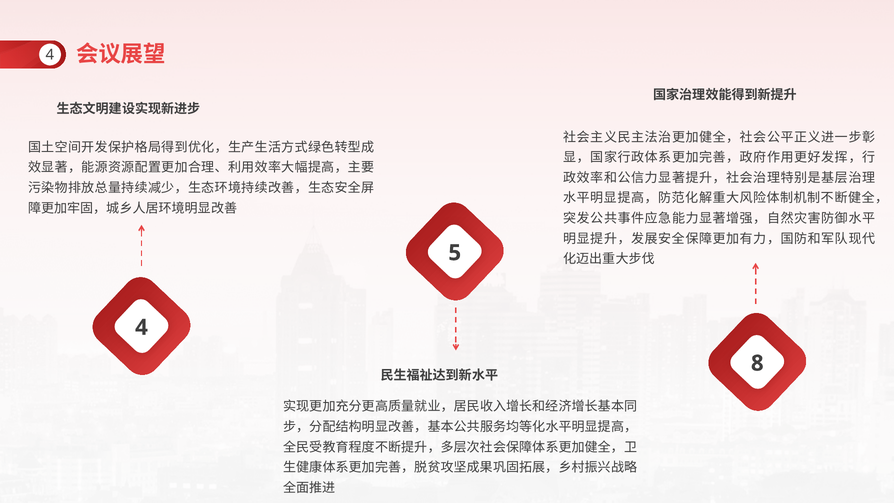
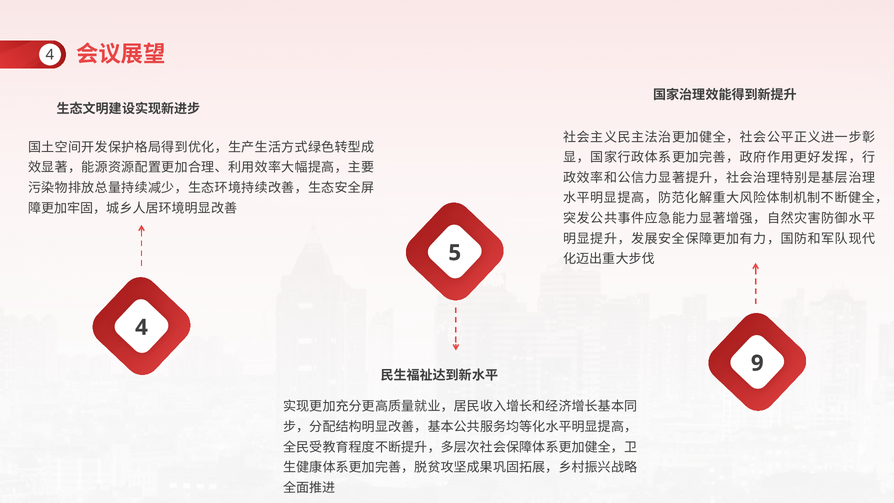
8: 8 -> 9
